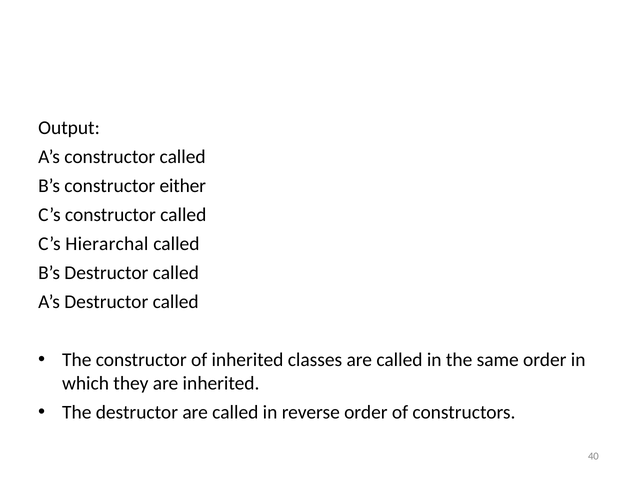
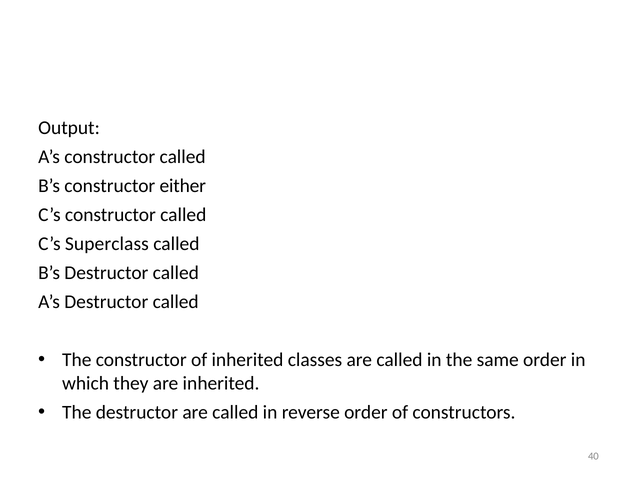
Hierarchal: Hierarchal -> Superclass
